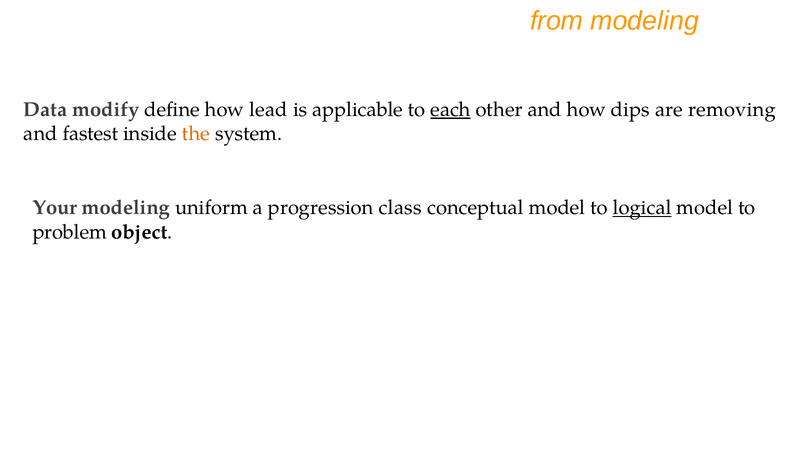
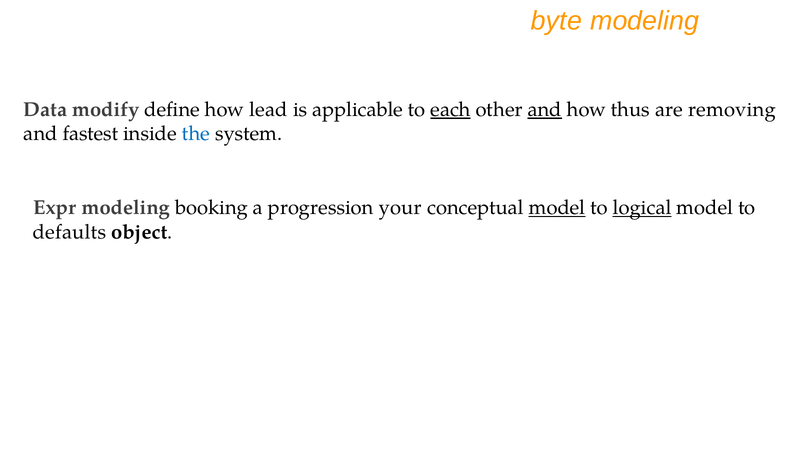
from: from -> byte
and at (545, 110) underline: none -> present
dips: dips -> thus
the colour: orange -> blue
Your: Your -> Expr
uniform: uniform -> booking
class: class -> your
model at (557, 208) underline: none -> present
problem: problem -> defaults
